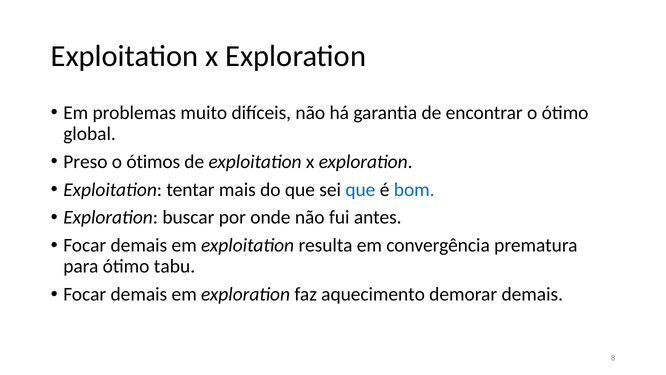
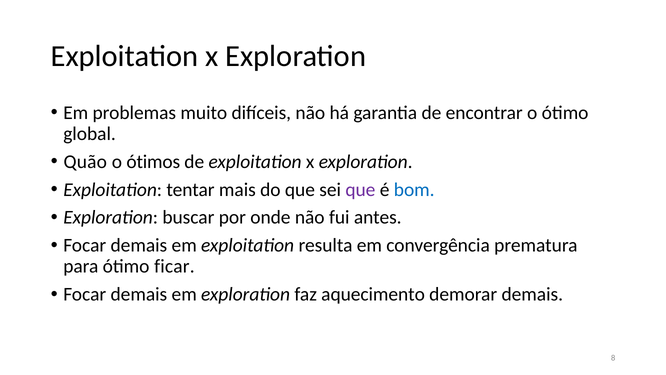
Preso: Preso -> Quão
que at (360, 189) colour: blue -> purple
tabu: tabu -> ficar
